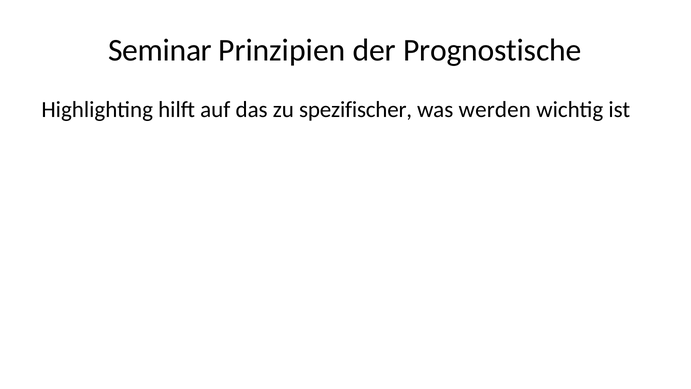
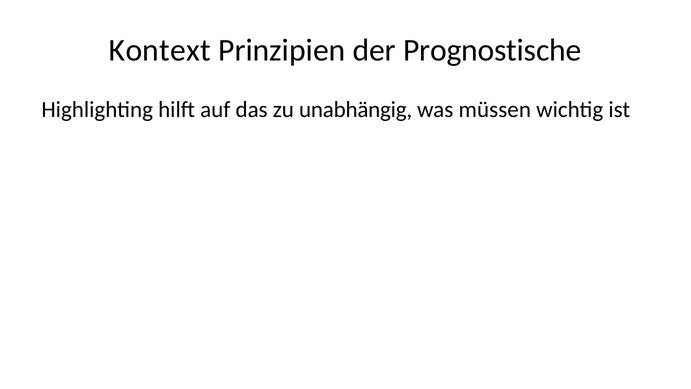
Seminar: Seminar -> Kontext
spezifischer: spezifischer -> unabhängig
werden: werden -> müssen
